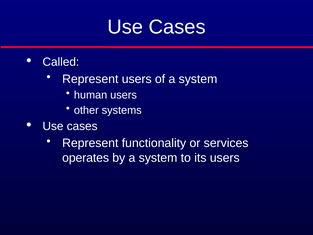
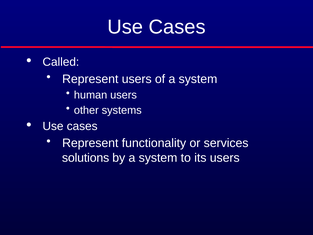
operates: operates -> solutions
